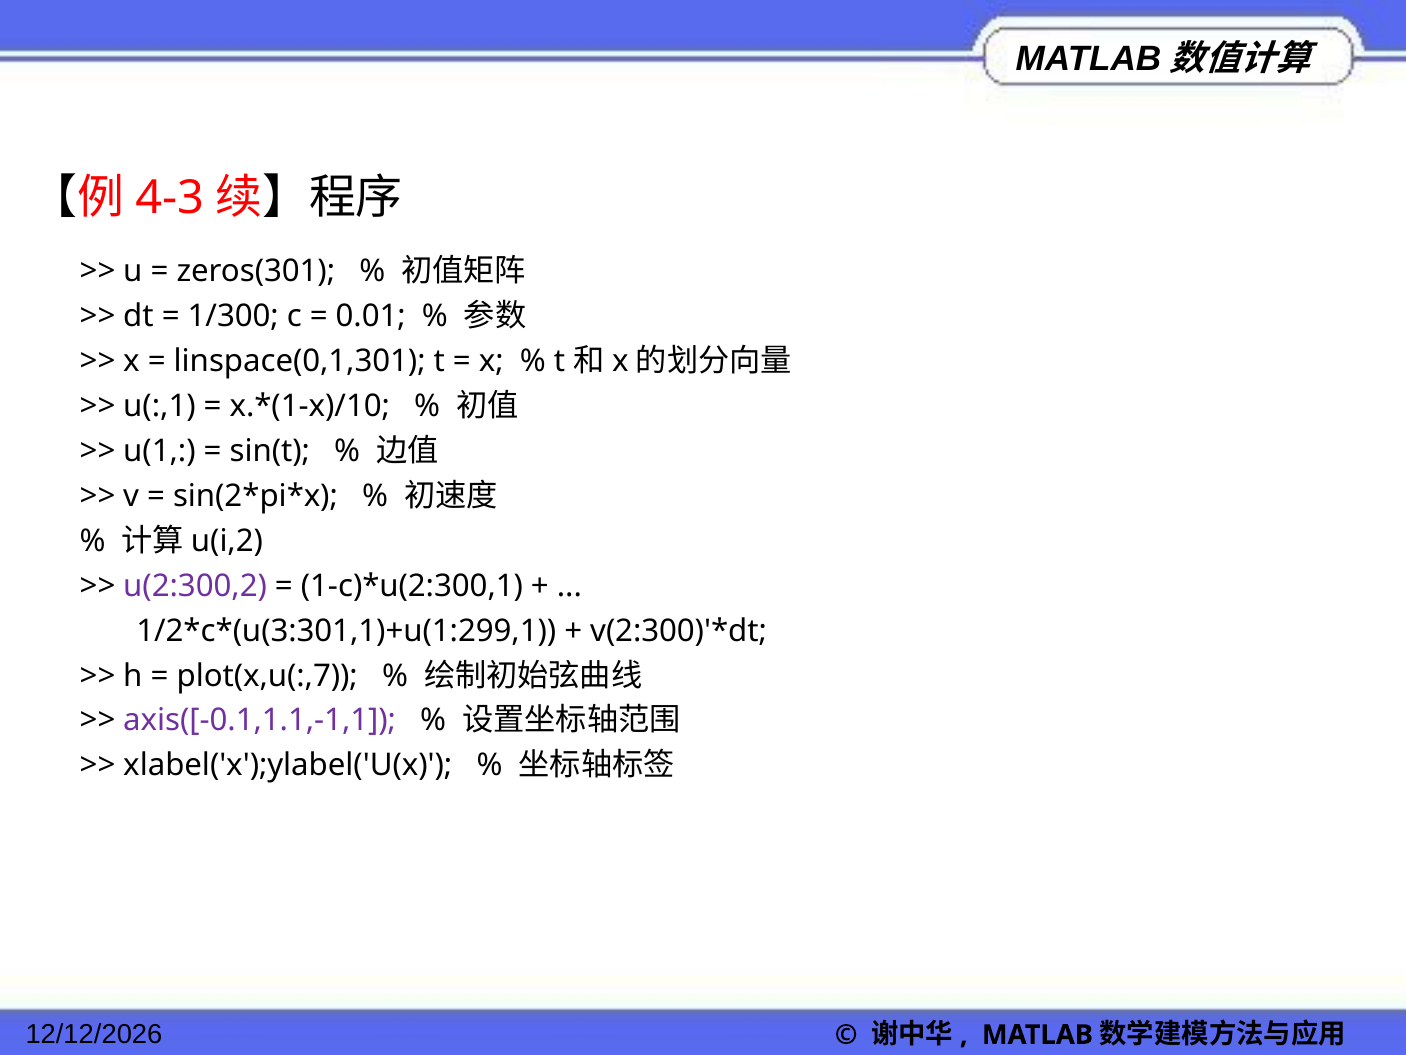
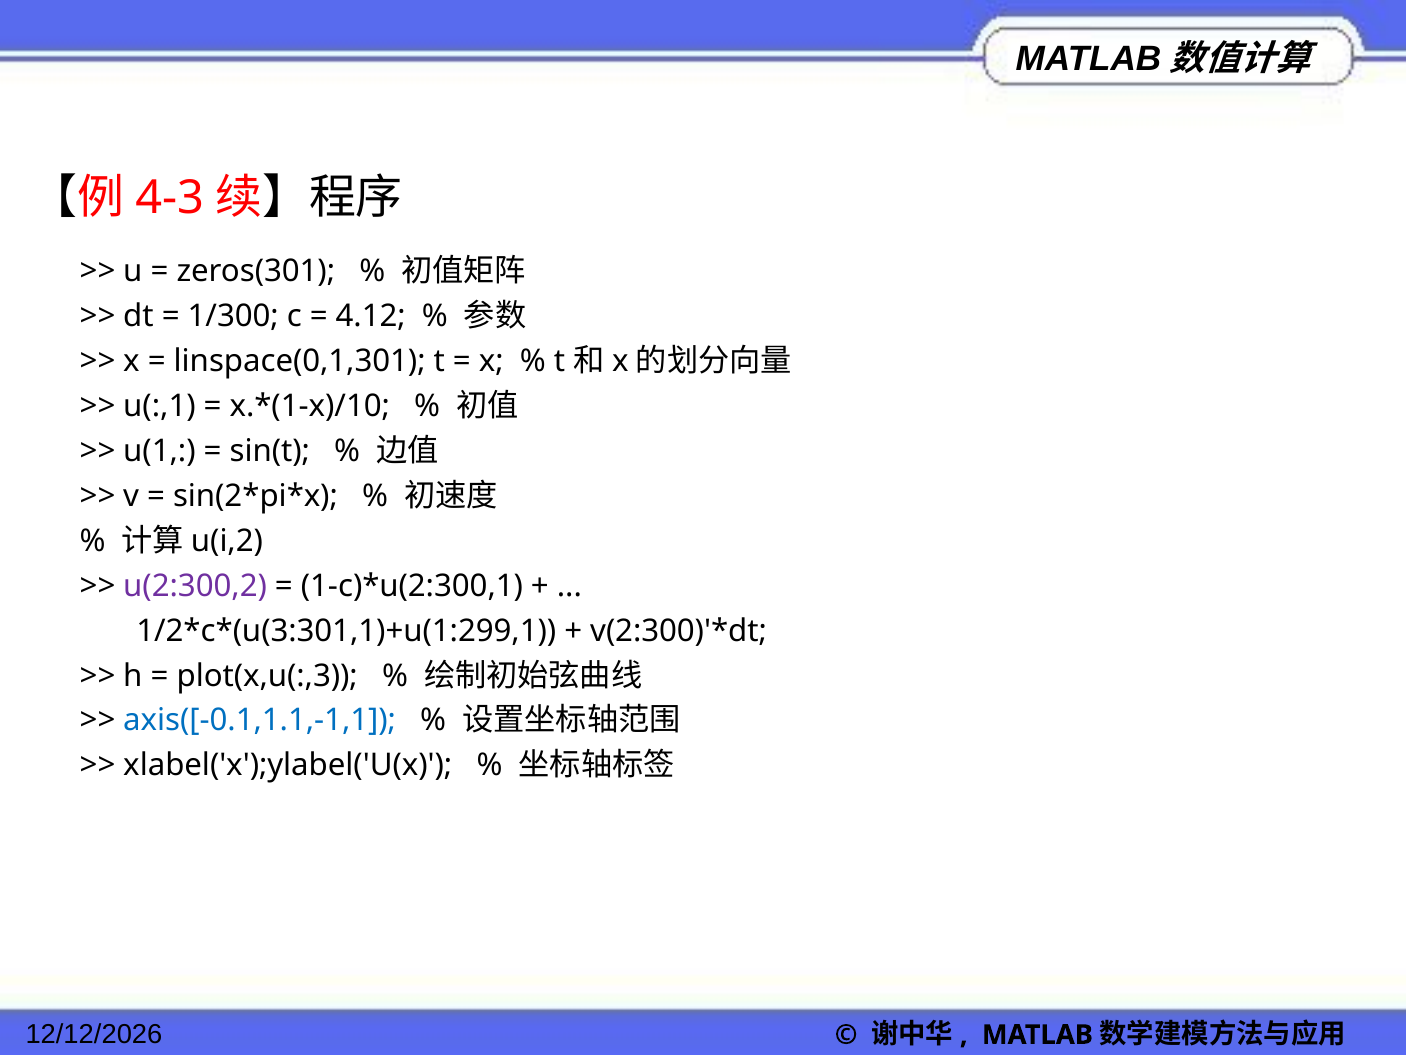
0.01: 0.01 -> 4.12
plot(x,u(:,7: plot(x,u(:,7 -> plot(x,u(:,3
axis([-0.1,1.1,-1,1 colour: purple -> blue
